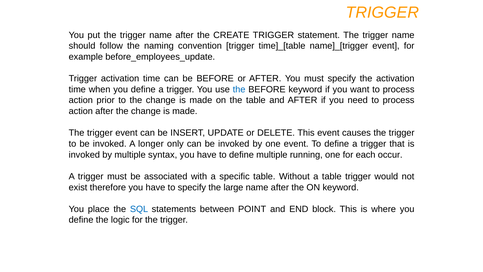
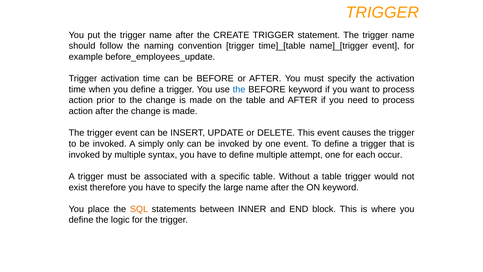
longer: longer -> simply
running: running -> attempt
SQL colour: blue -> orange
POINT: POINT -> INNER
